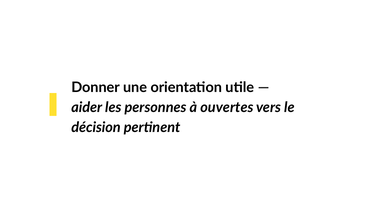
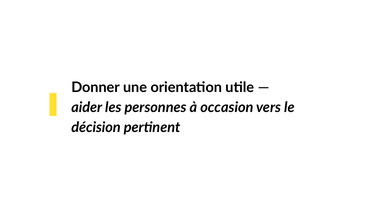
ouvertes: ouvertes -> occasion
